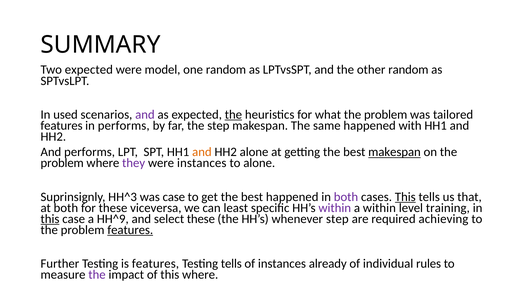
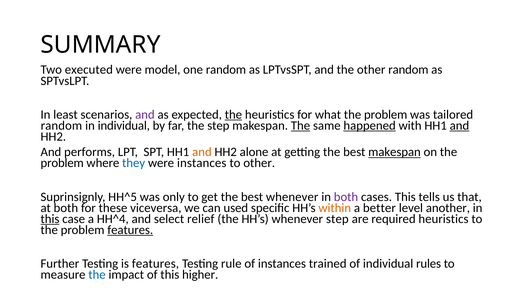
Two expected: expected -> executed
used: used -> least
features at (62, 125): features -> random
in performs: performs -> individual
The at (300, 125) underline: none -> present
happened at (370, 125) underline: none -> present
and at (459, 125) underline: none -> present
they colour: purple -> blue
to alone: alone -> other
HH^3: HH^3 -> HH^5
was case: case -> only
best happened: happened -> whenever
This at (405, 196) underline: present -> none
least: least -> used
within at (335, 207) colour: purple -> orange
a within: within -> better
training: training -> another
HH^9: HH^9 -> HH^4
select these: these -> relief
required achieving: achieving -> heuristics
Testing tells: tells -> rule
already: already -> trained
the at (97, 274) colour: purple -> blue
this where: where -> higher
